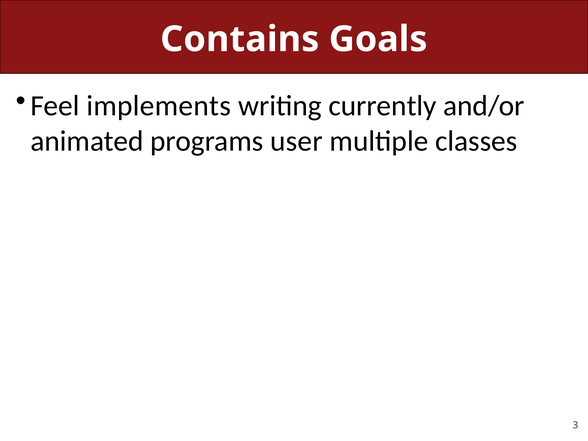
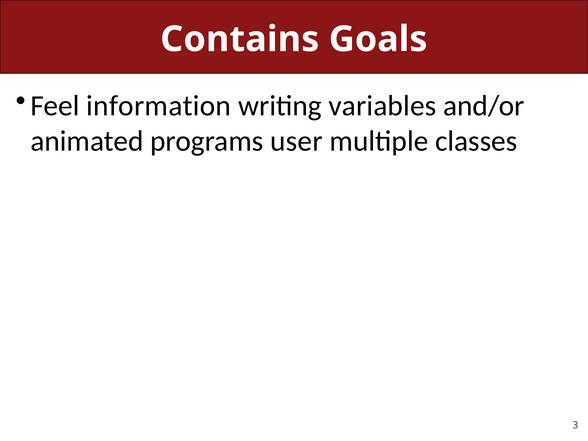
implements: implements -> information
currently: currently -> variables
